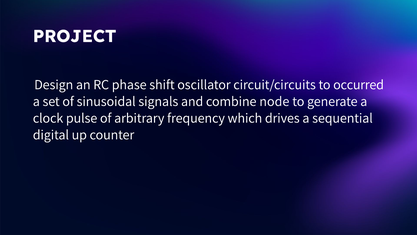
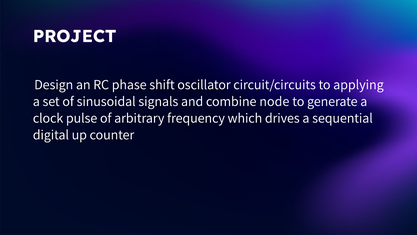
occurred: occurred -> applying
